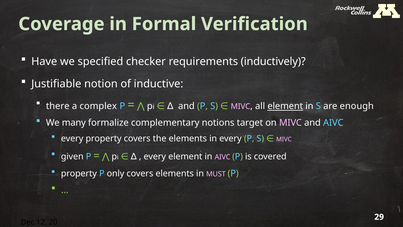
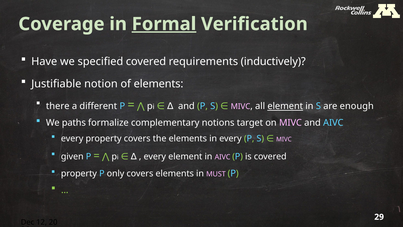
Formal underline: none -> present
specified checker: checker -> covered
of inductive: inductive -> elements
complex: complex -> different
many: many -> paths
